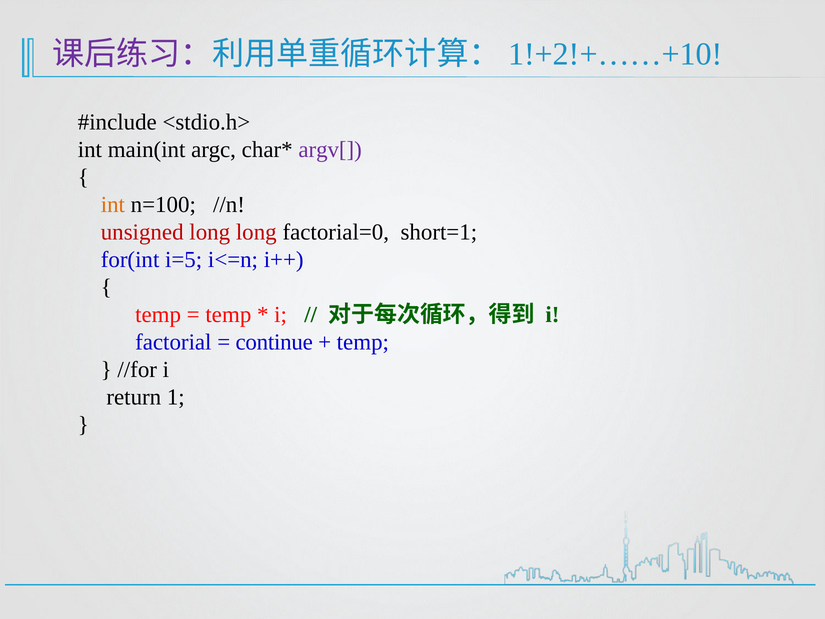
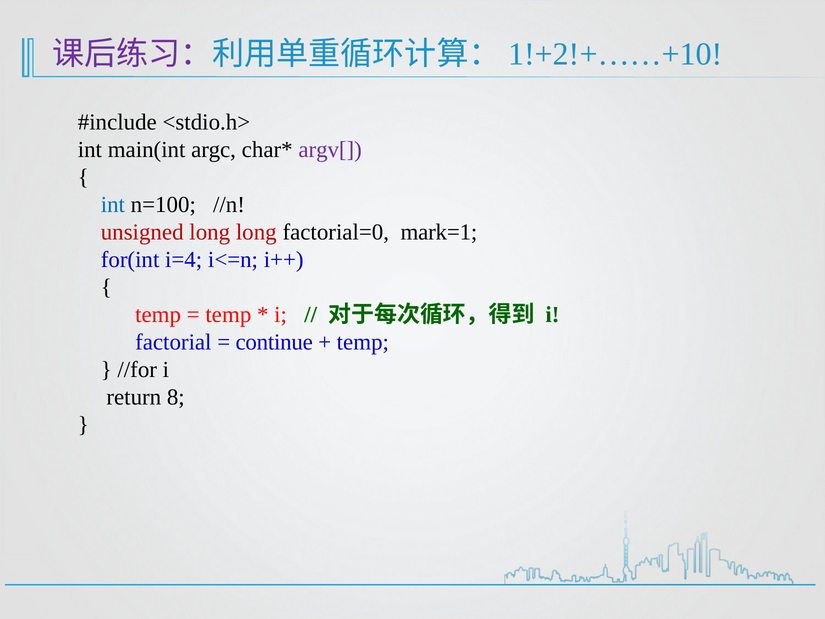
int at (113, 204) colour: orange -> blue
short=1: short=1 -> mark=1
i=5: i=5 -> i=4
1: 1 -> 8
